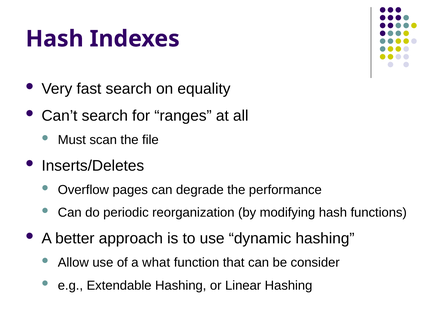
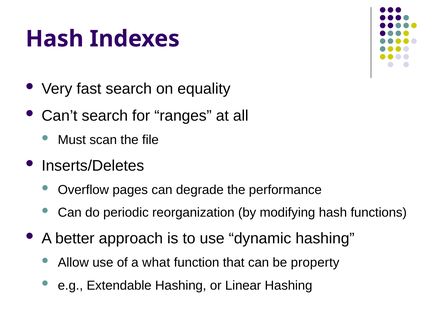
consider: consider -> property
